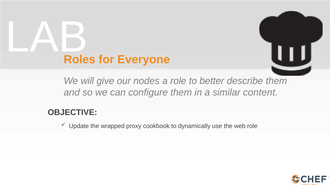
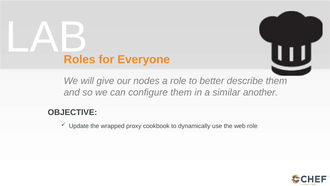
content: content -> another
